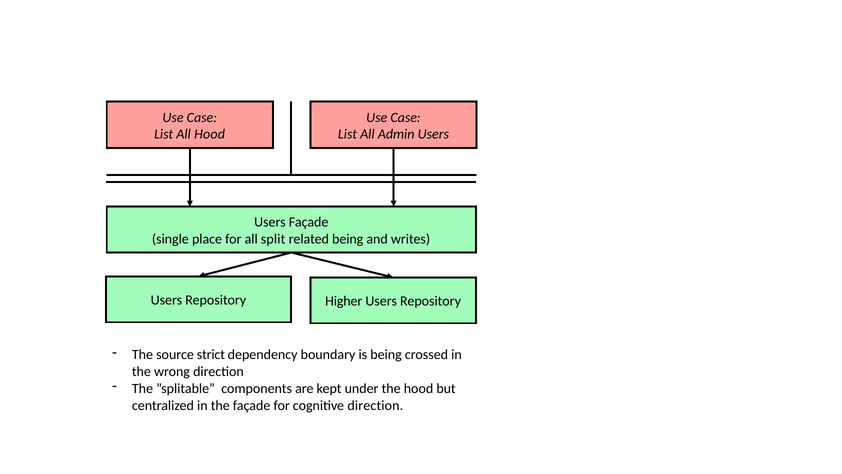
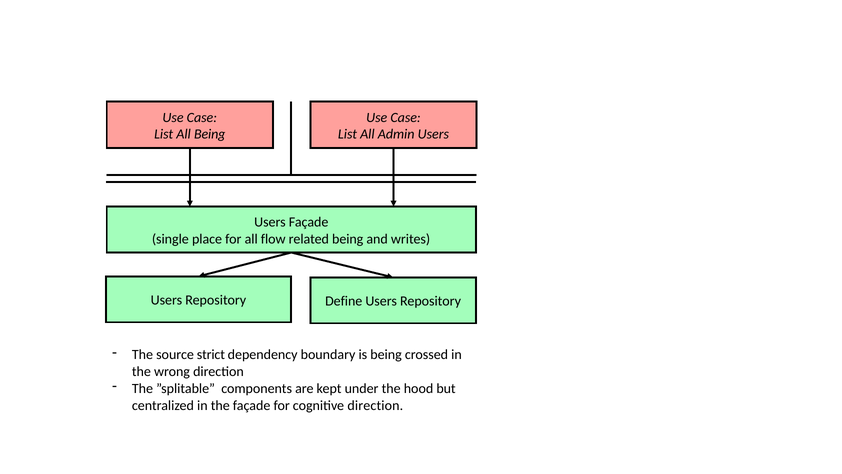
All Hood: Hood -> Being
split: split -> flow
Higher: Higher -> Define
